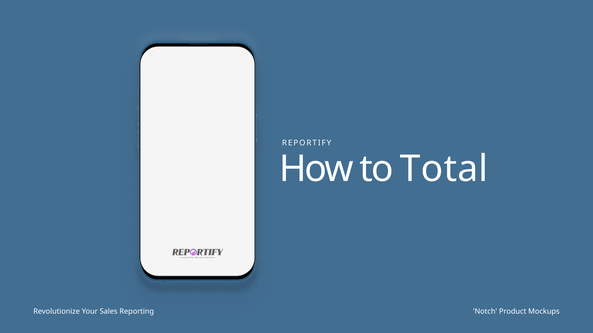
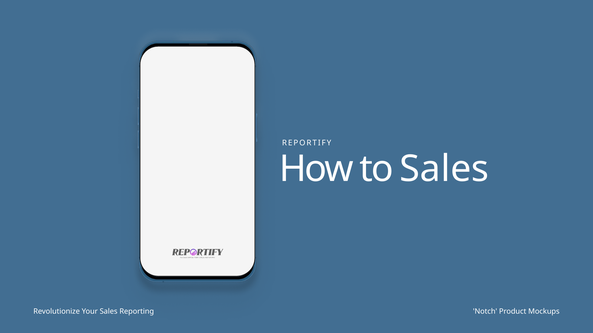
to Total: Total -> Sales
